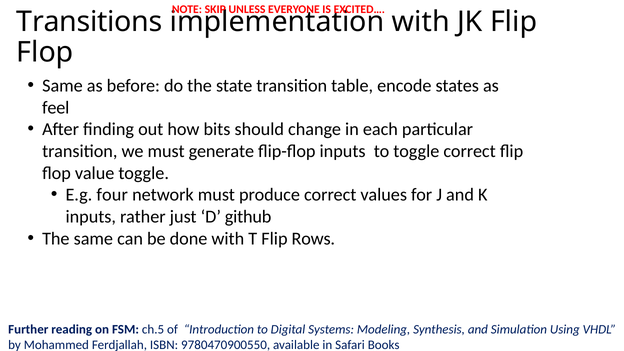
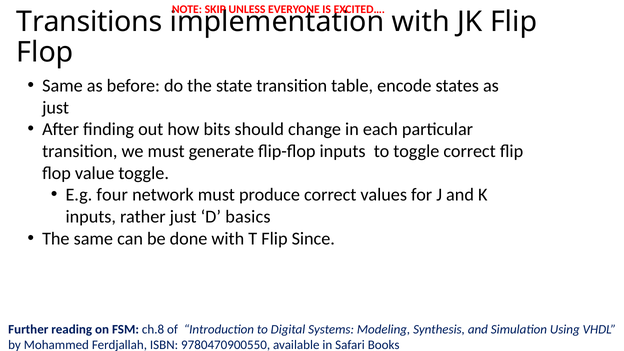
feel at (56, 108): feel -> just
github: github -> basics
Rows: Rows -> Since
ch.5: ch.5 -> ch.8
